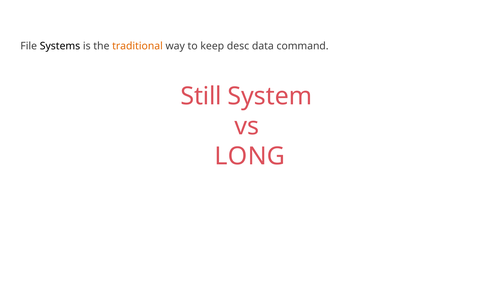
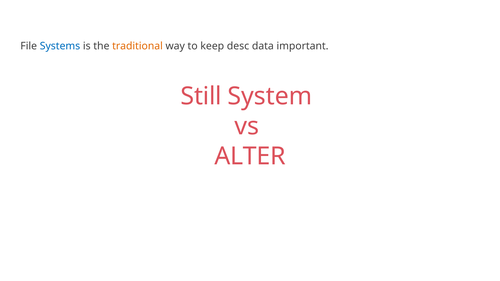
Systems colour: black -> blue
command: command -> important
LONG: LONG -> ALTER
